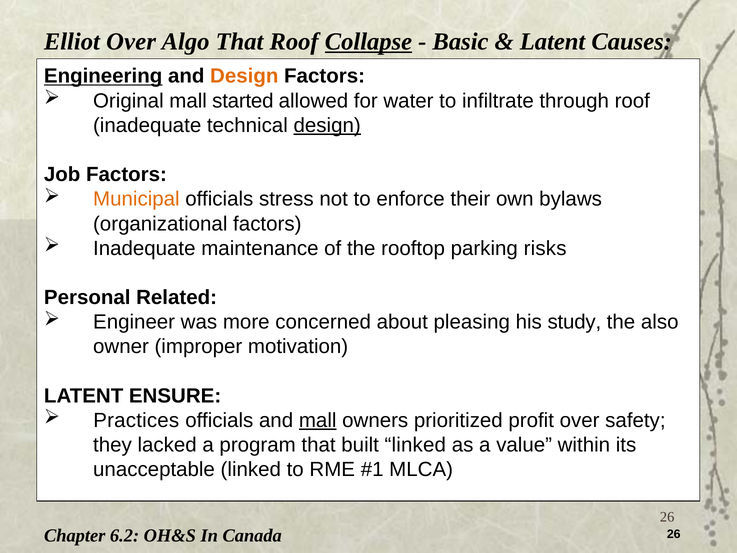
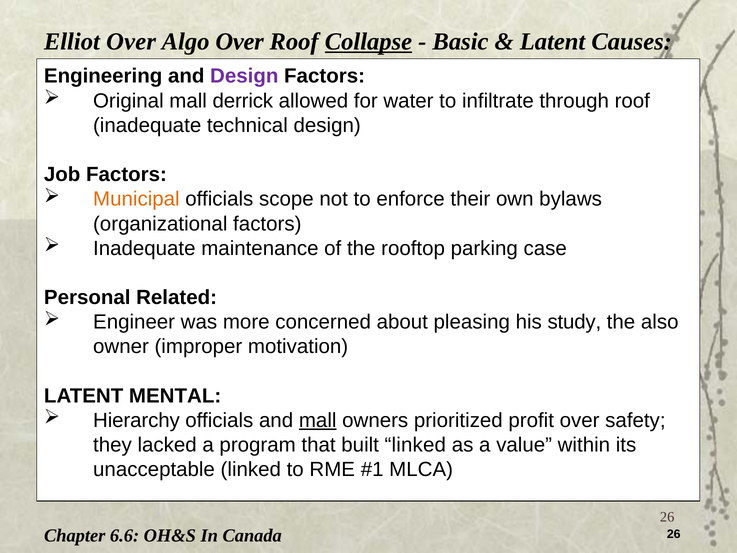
Algo That: That -> Over
Engineering underline: present -> none
Design at (244, 76) colour: orange -> purple
started: started -> derrick
design at (327, 125) underline: present -> none
stress: stress -> scope
risks: risks -> case
ENSURE: ENSURE -> MENTAL
Practices: Practices -> Hierarchy
6.2: 6.2 -> 6.6
